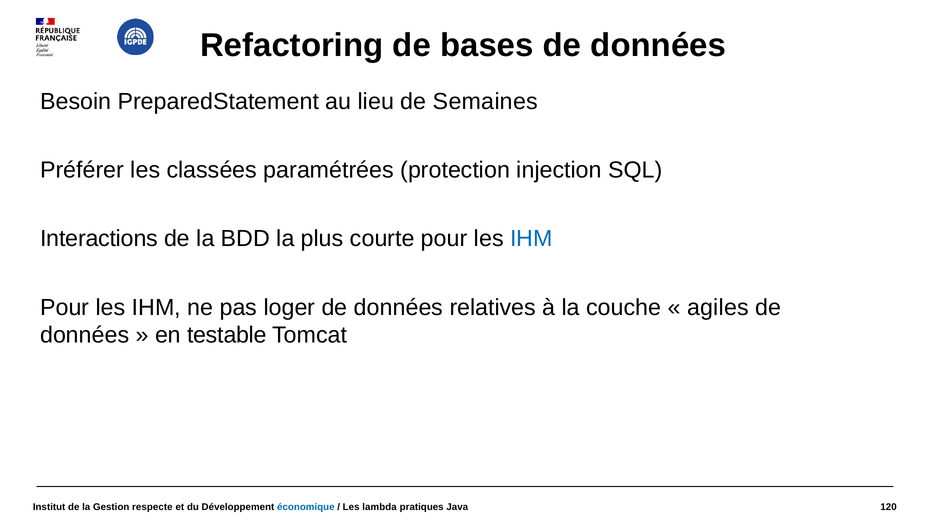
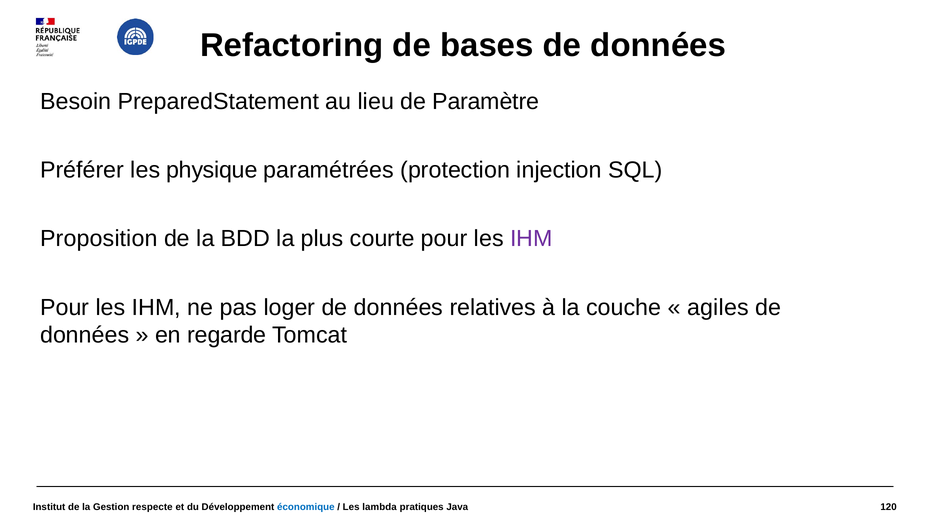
Semaines: Semaines -> Paramètre
classées: classées -> physique
Interactions: Interactions -> Proposition
IHM at (531, 239) colour: blue -> purple
testable: testable -> regarde
